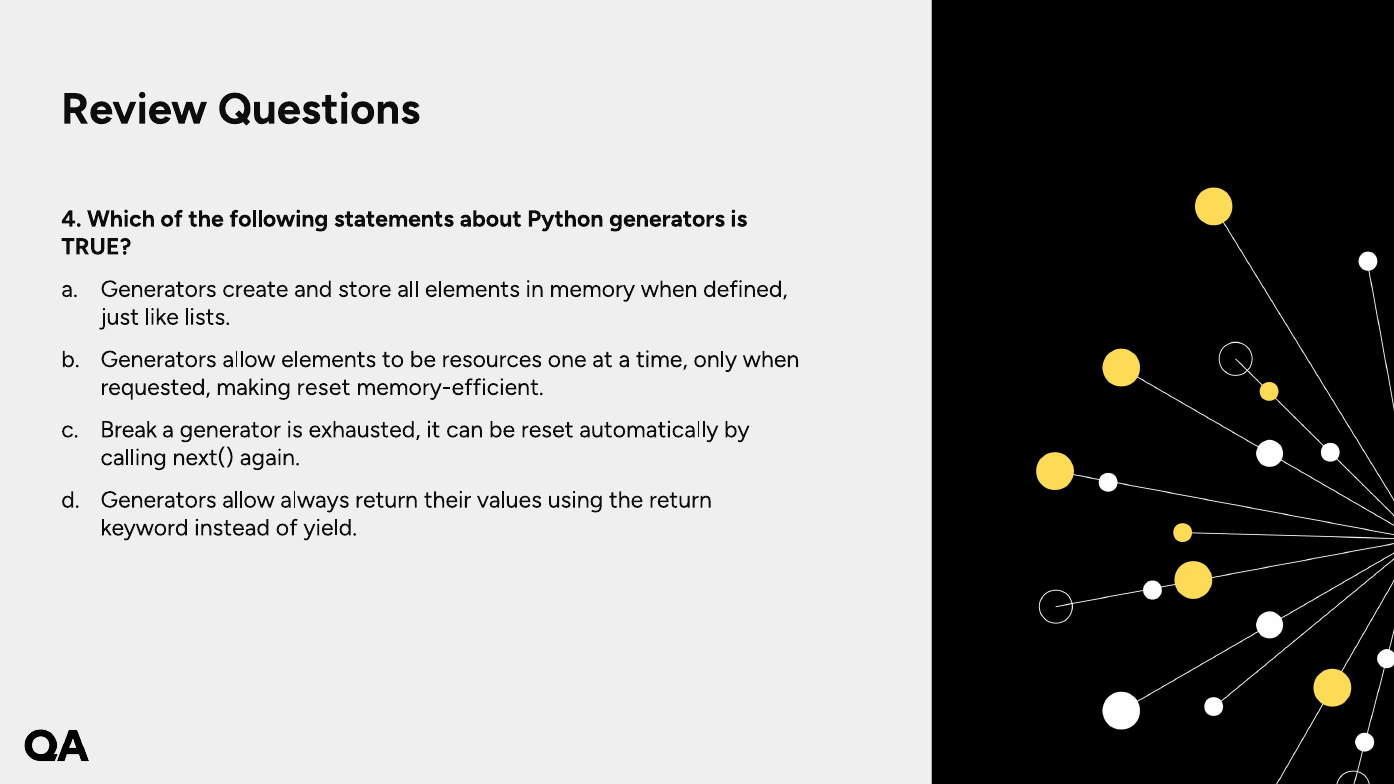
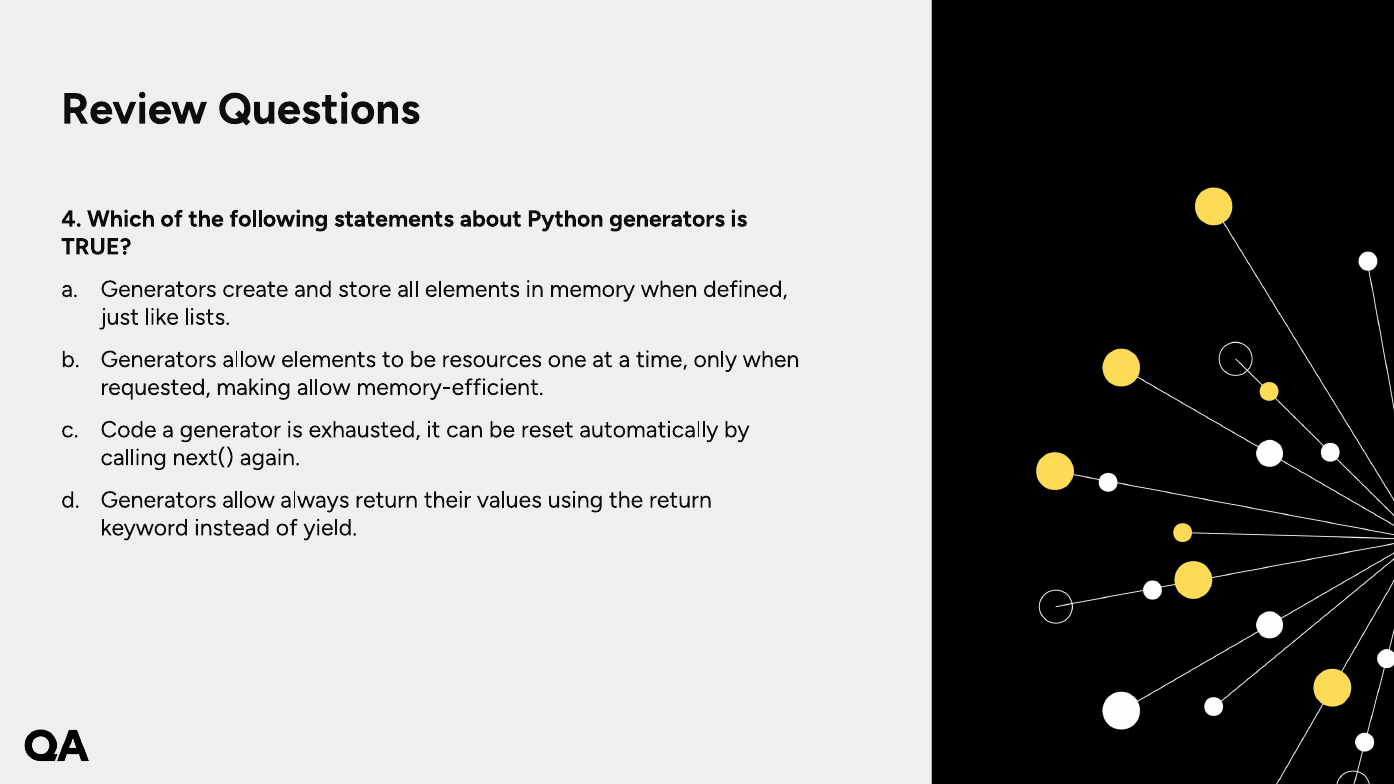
making reset: reset -> allow
Break: Break -> Code
